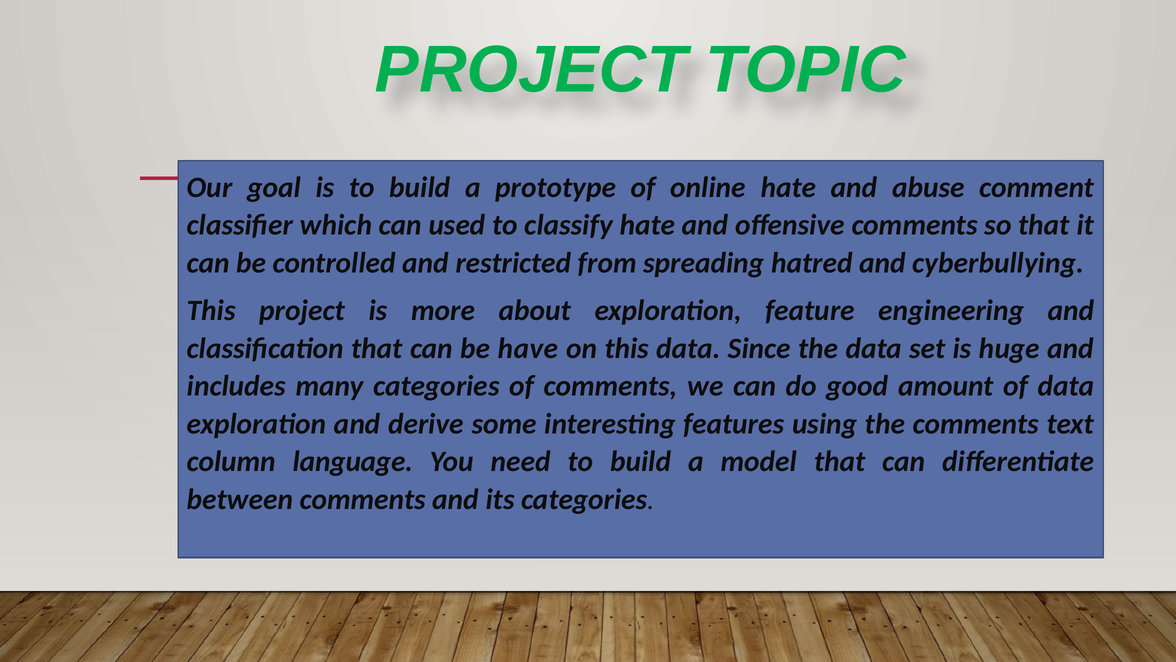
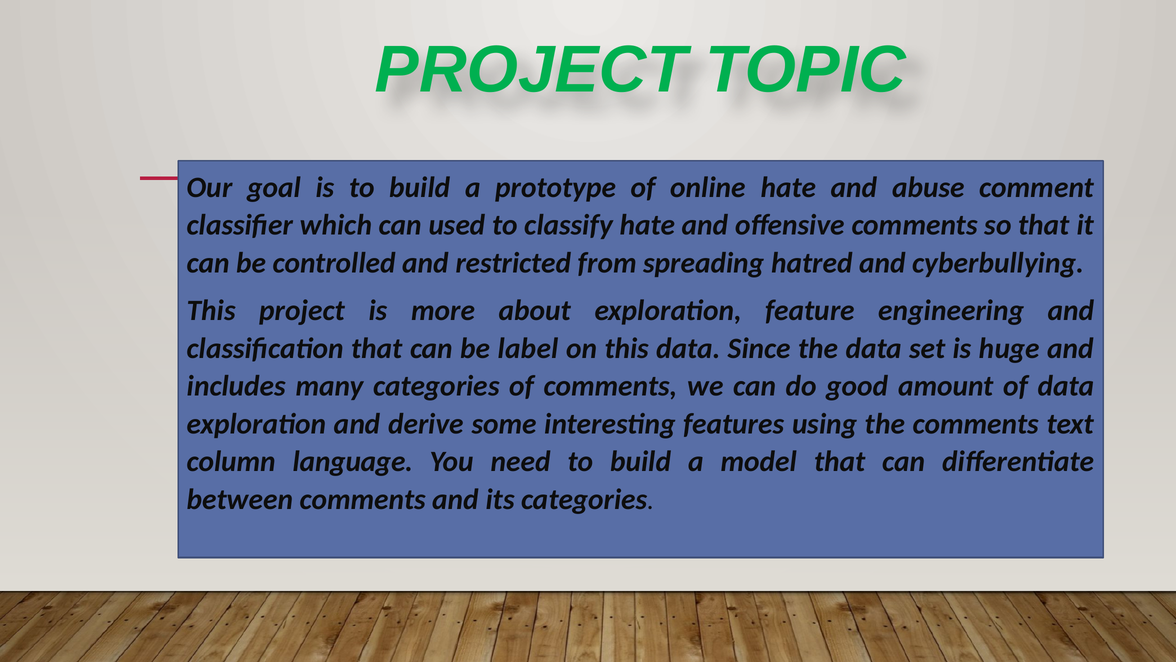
have: have -> label
